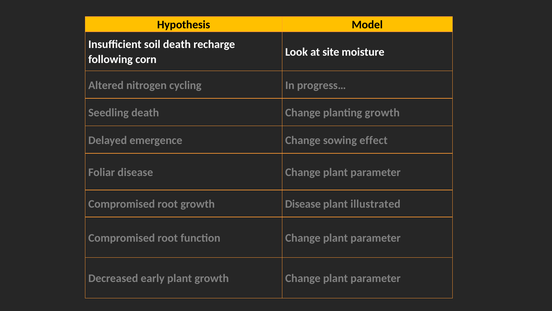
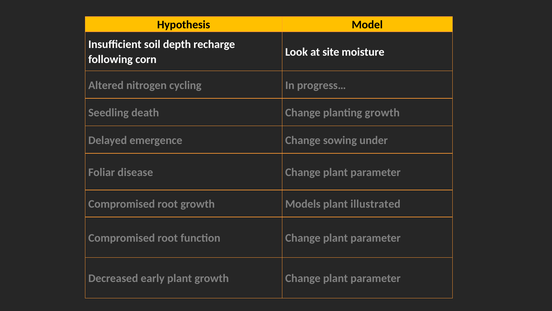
soil death: death -> depth
effect: effect -> under
growth Disease: Disease -> Models
